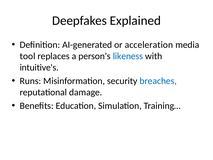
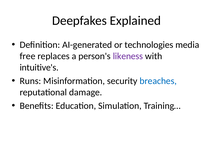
acceleration: acceleration -> technologies
tool: tool -> free
likeness colour: blue -> purple
